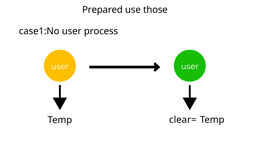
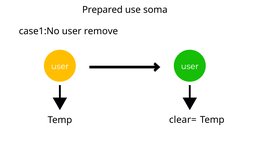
those: those -> soma
process: process -> remove
